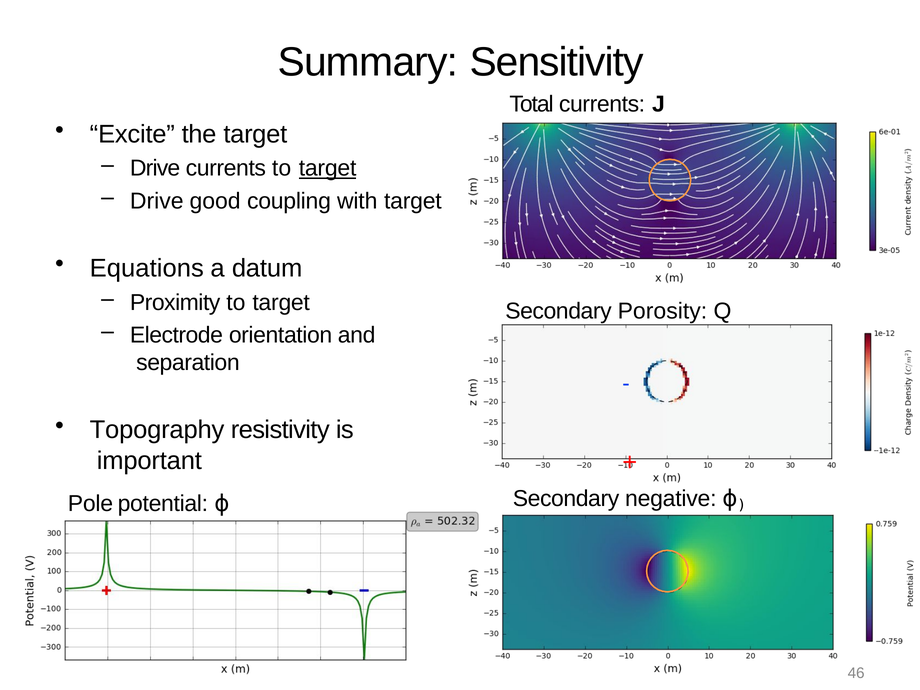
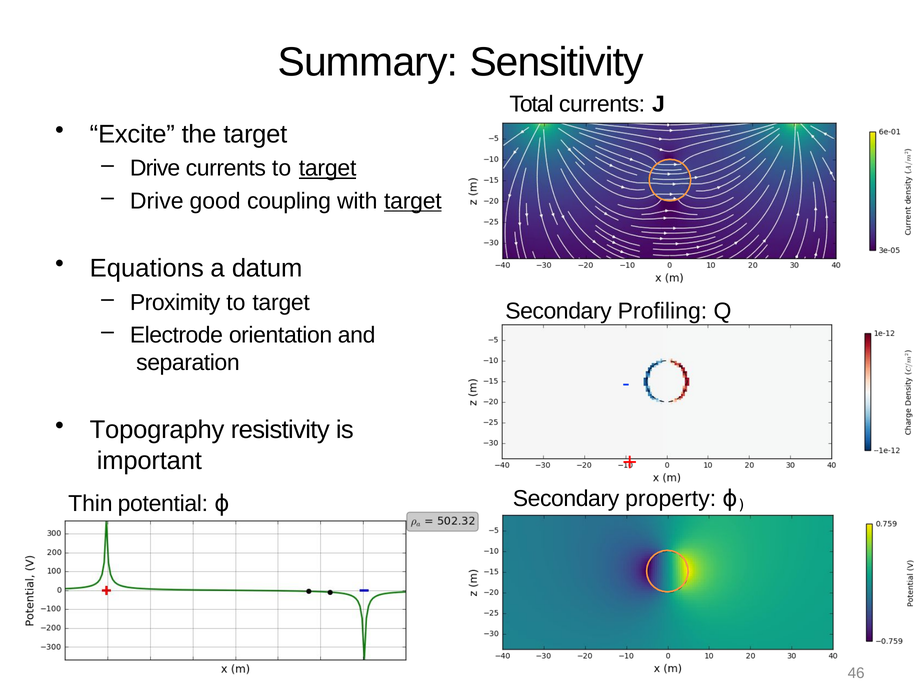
target at (413, 201) underline: none -> present
Porosity: Porosity -> Profiling
negative: negative -> property
Pole: Pole -> Thin
